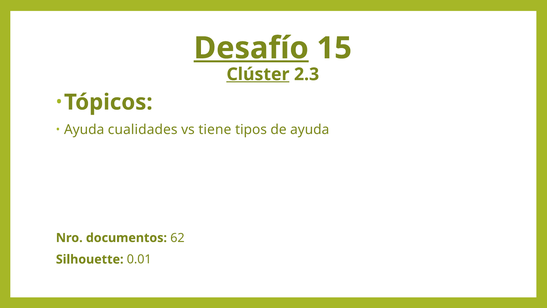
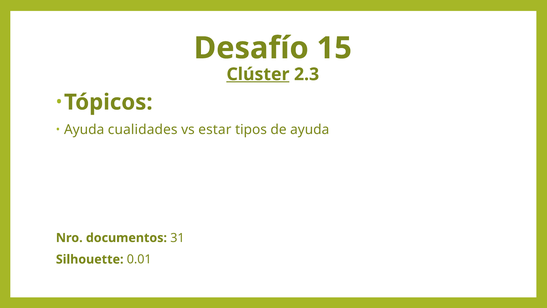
Desafío underline: present -> none
tiene: tiene -> estar
62: 62 -> 31
